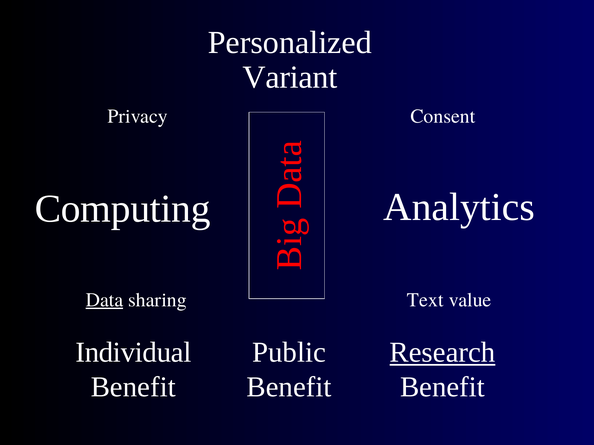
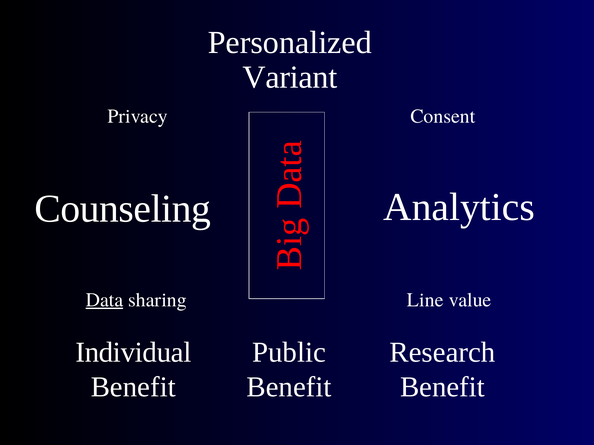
Computing: Computing -> Counseling
Text: Text -> Line
Research underline: present -> none
